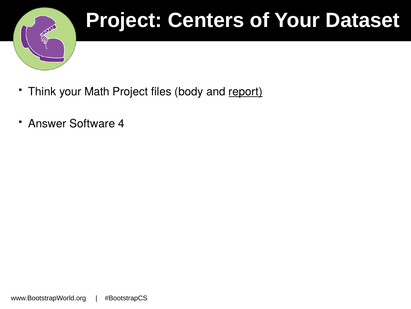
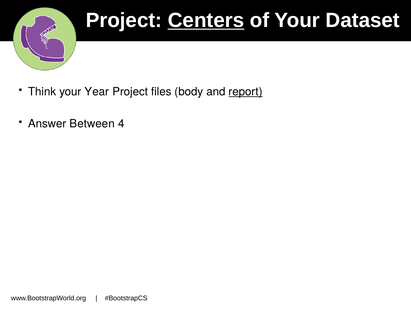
Centers underline: none -> present
Math: Math -> Year
Software: Software -> Between
